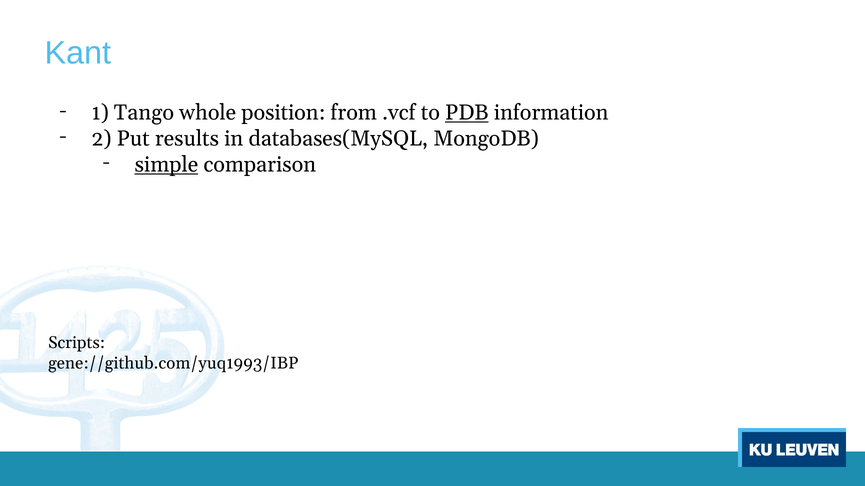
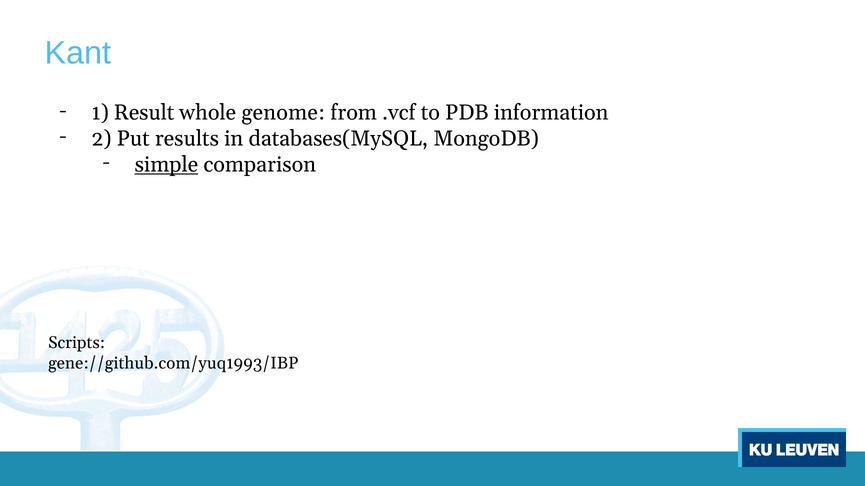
Tango: Tango -> Result
position: position -> genome
PDB underline: present -> none
